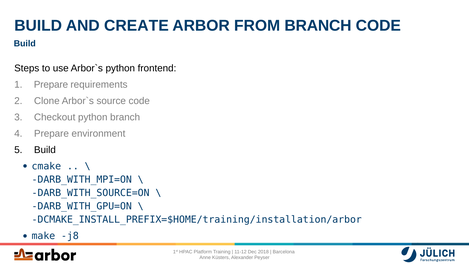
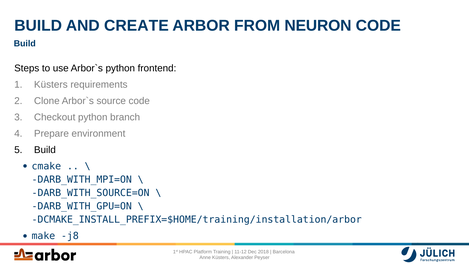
FROM BRANCH: BRANCH -> NEURON
Prepare at (51, 85): Prepare -> Küsters
